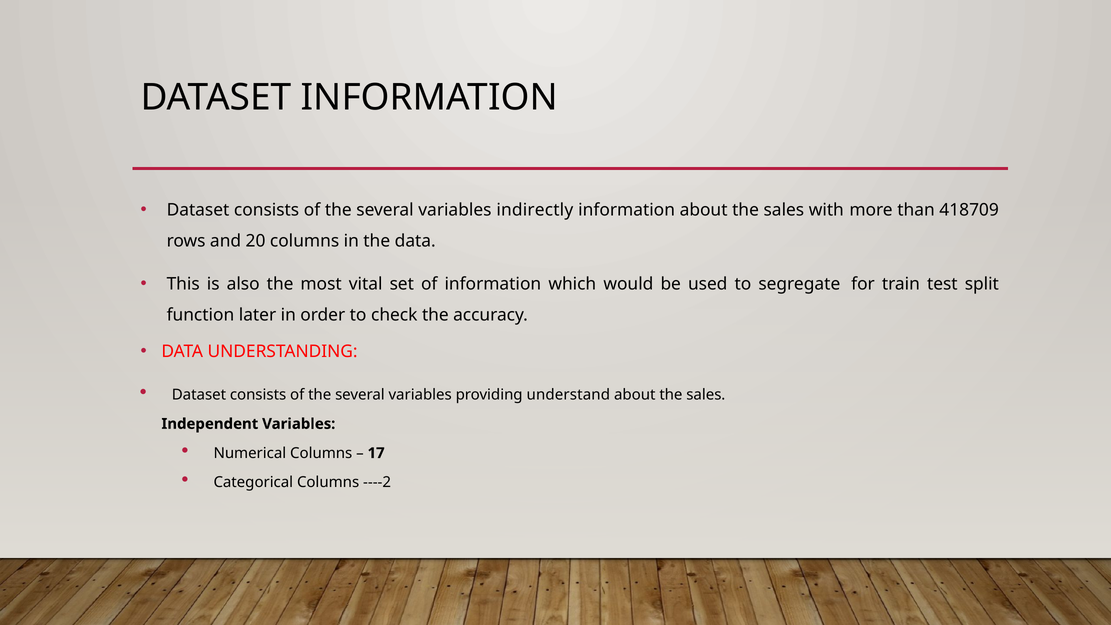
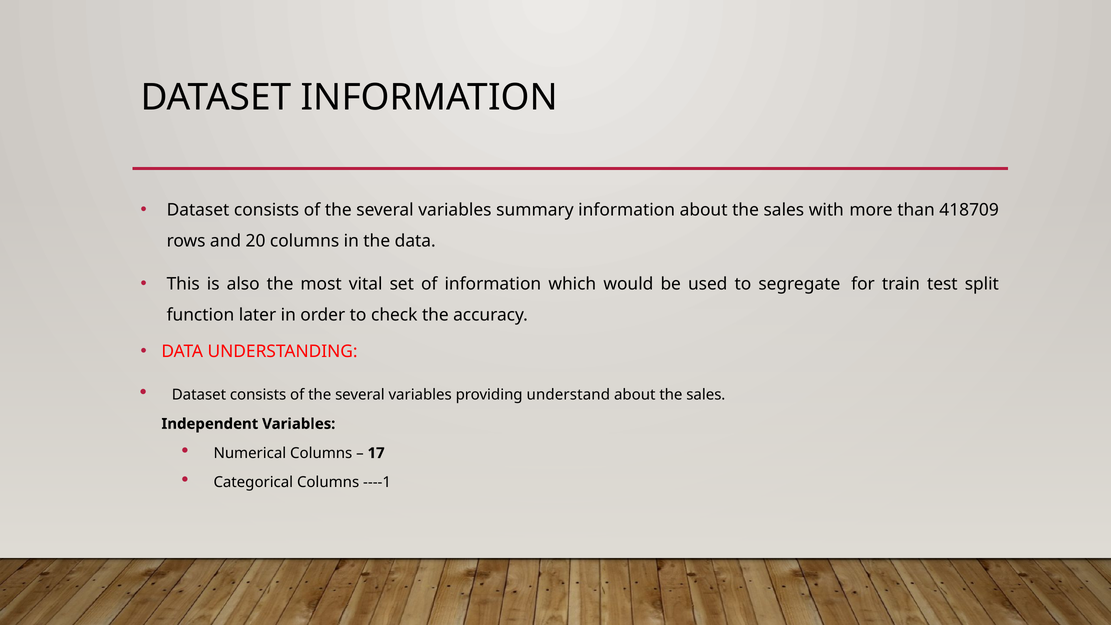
indirectly: indirectly -> summary
----2: ----2 -> ----1
